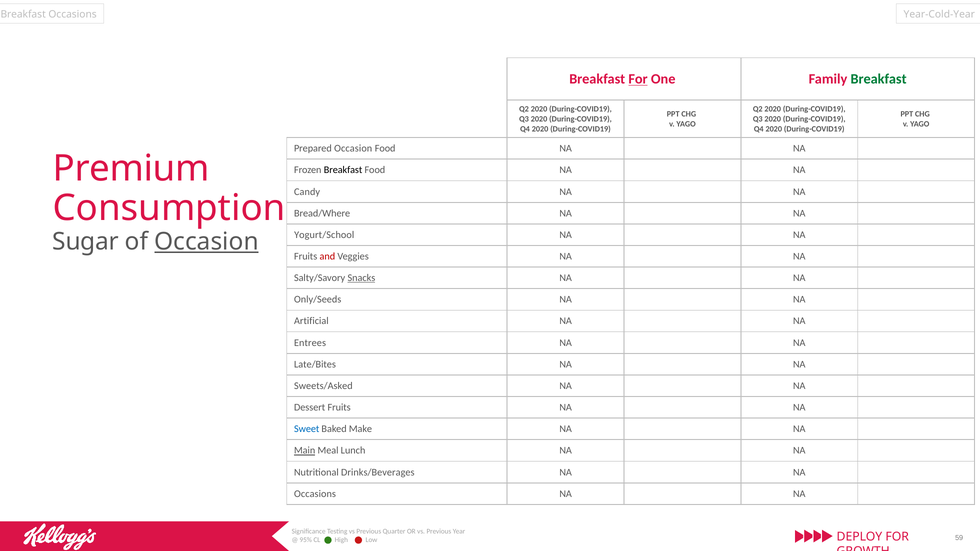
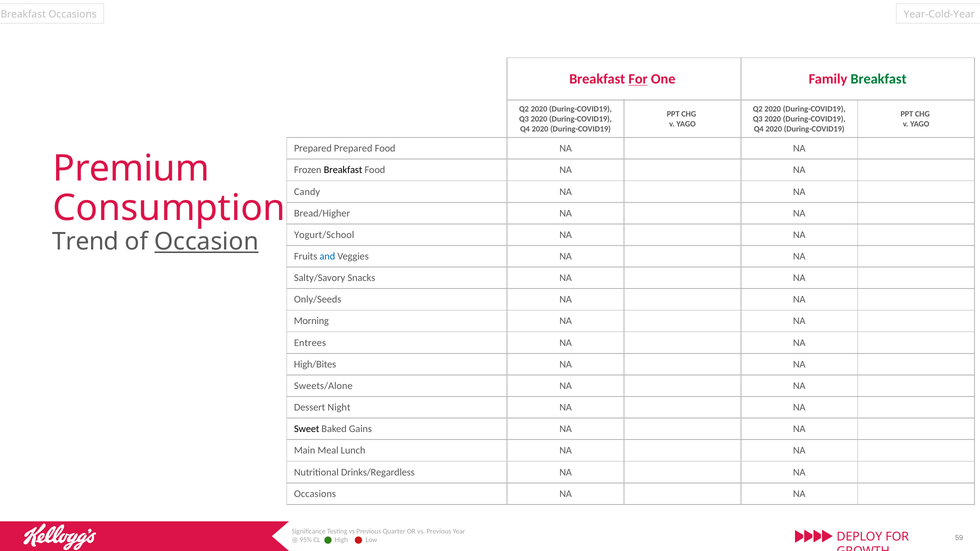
Prepared Occasion: Occasion -> Prepared
Bread/Where: Bread/Where -> Bread/Higher
Sugar: Sugar -> Trend
and colour: red -> blue
Snacks underline: present -> none
Artificial: Artificial -> Morning
Late/Bites: Late/Bites -> High/Bites
Sweets/Asked: Sweets/Asked -> Sweets/Alone
Dessert Fruits: Fruits -> Night
Sweet colour: blue -> black
Make: Make -> Gains
Main underline: present -> none
Drinks/Beverages: Drinks/Beverages -> Drinks/Regardless
